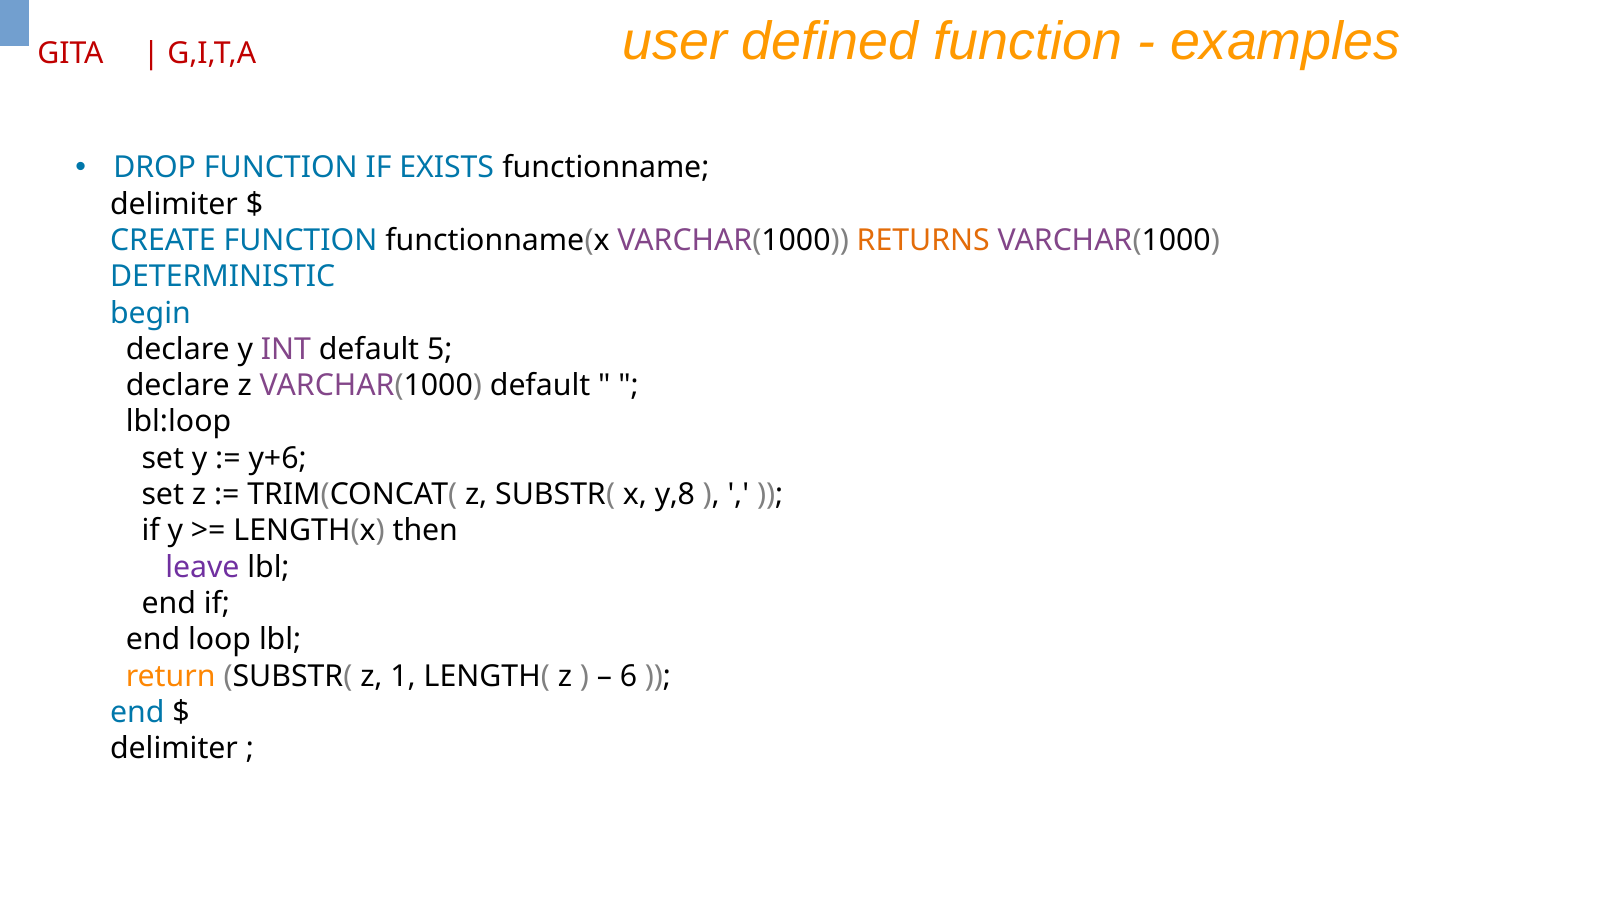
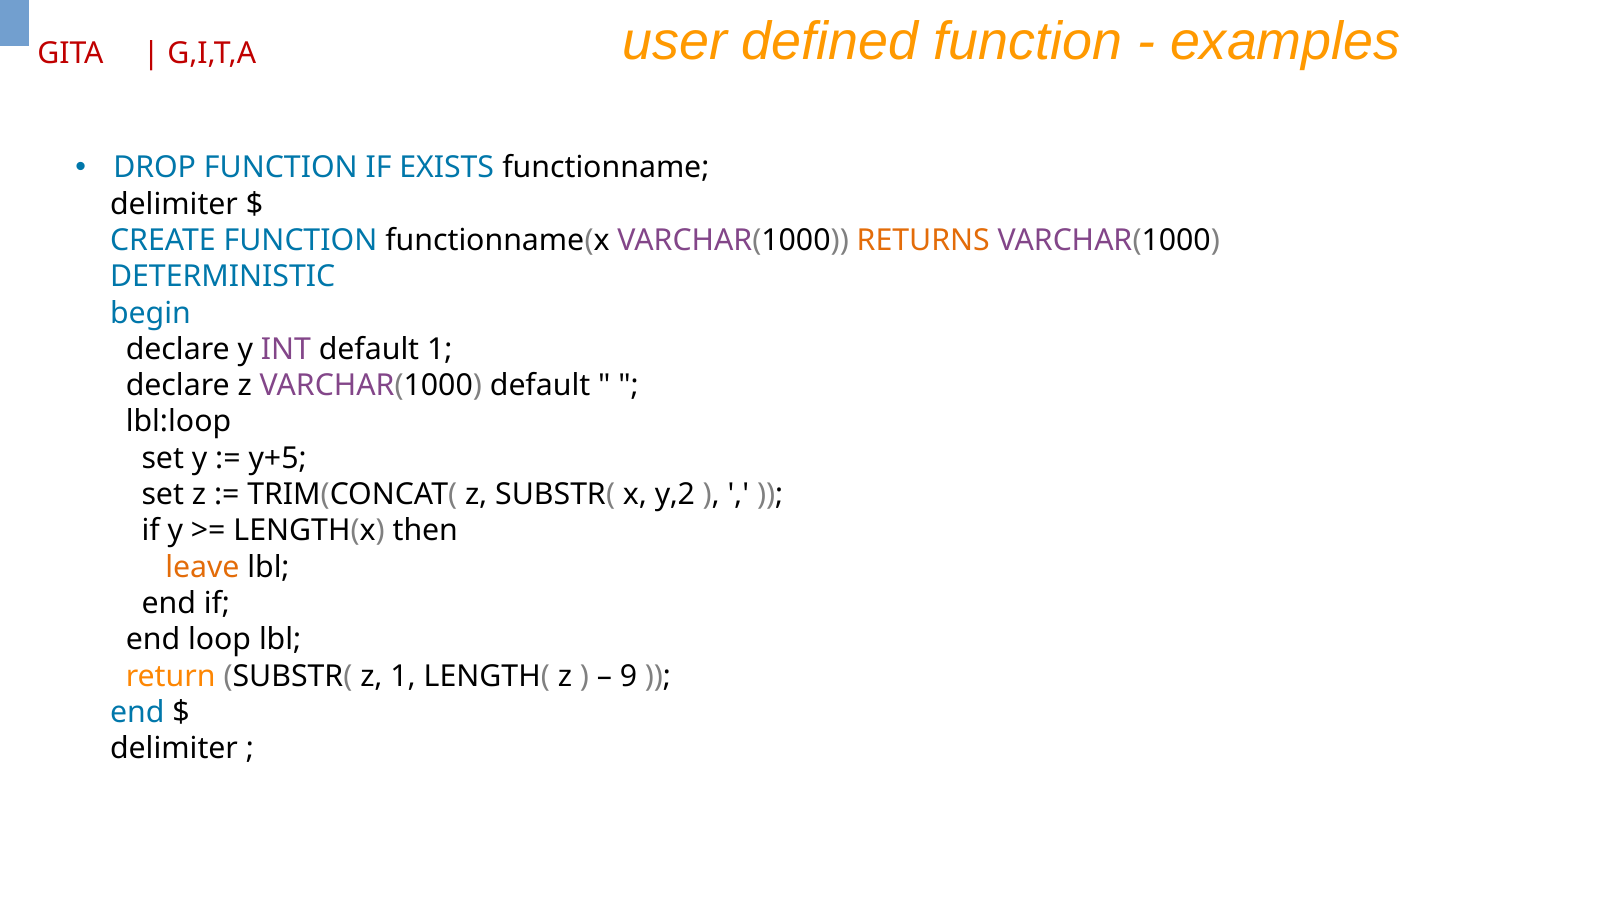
default 5: 5 -> 1
y+6: y+6 -> y+5
y,8: y,8 -> y,2
leave colour: purple -> orange
6: 6 -> 9
